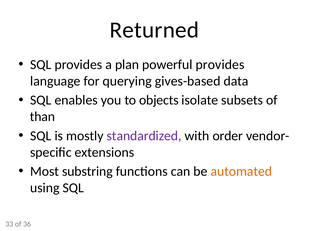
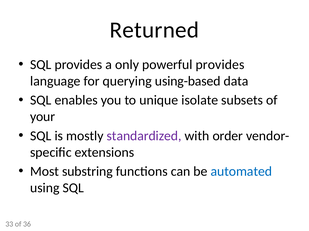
plan: plan -> only
gives-based: gives-based -> using-based
objects: objects -> unique
than: than -> your
automated colour: orange -> blue
